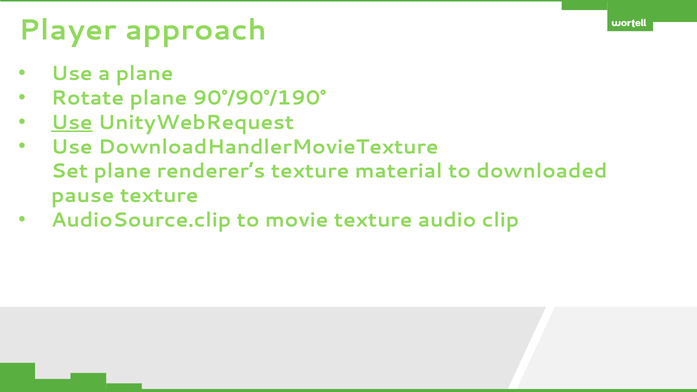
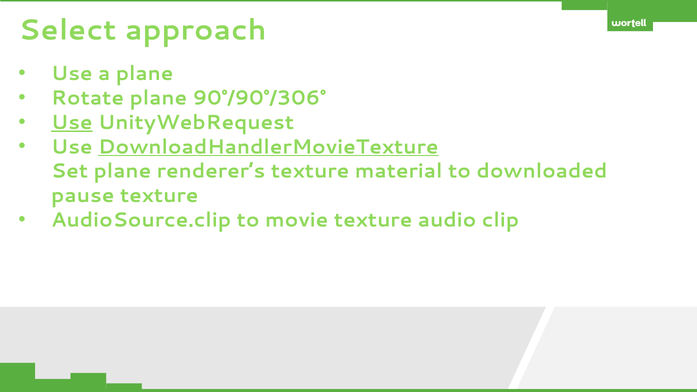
Player: Player -> Select
90°/90°/190°: 90°/90°/190° -> 90°/90°/306°
DownloadHandlerMovieTexture underline: none -> present
